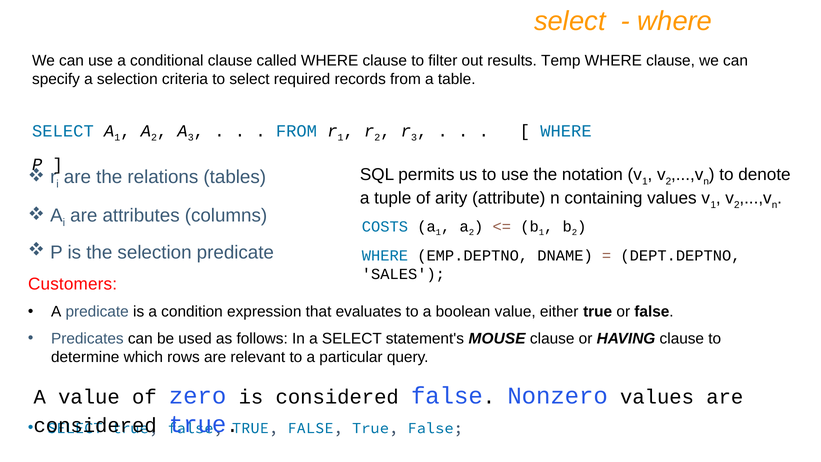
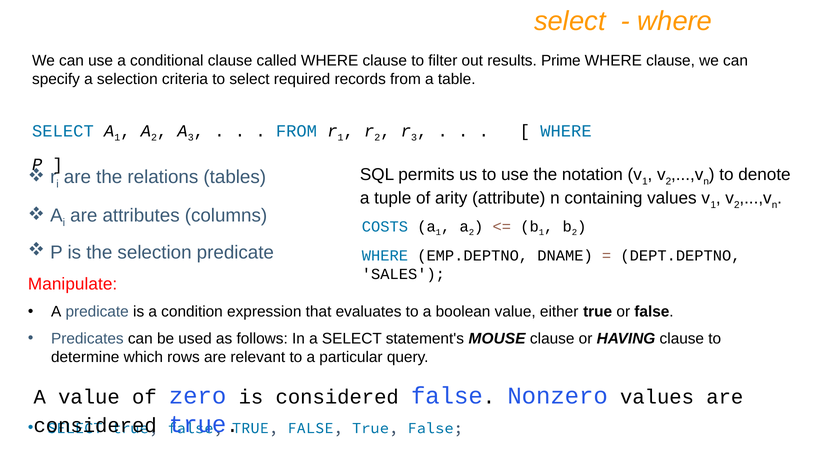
Temp: Temp -> Prime
Customers: Customers -> Manipulate
